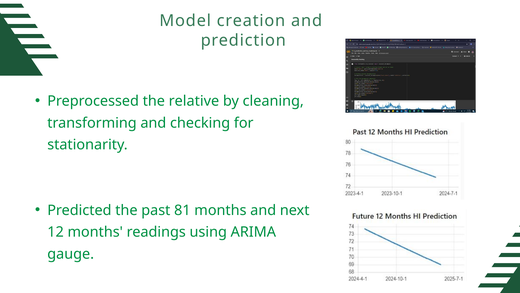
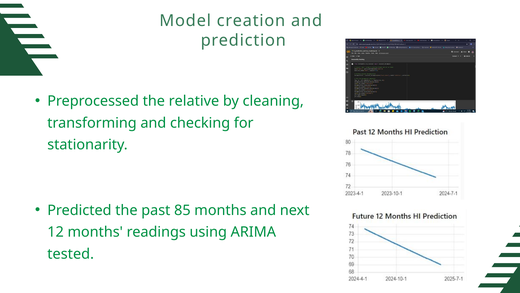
81: 81 -> 85
gauge: gauge -> tested
